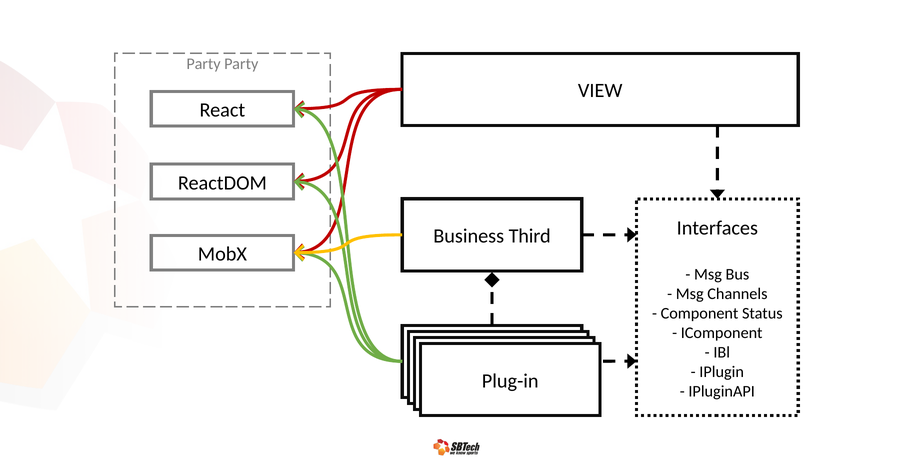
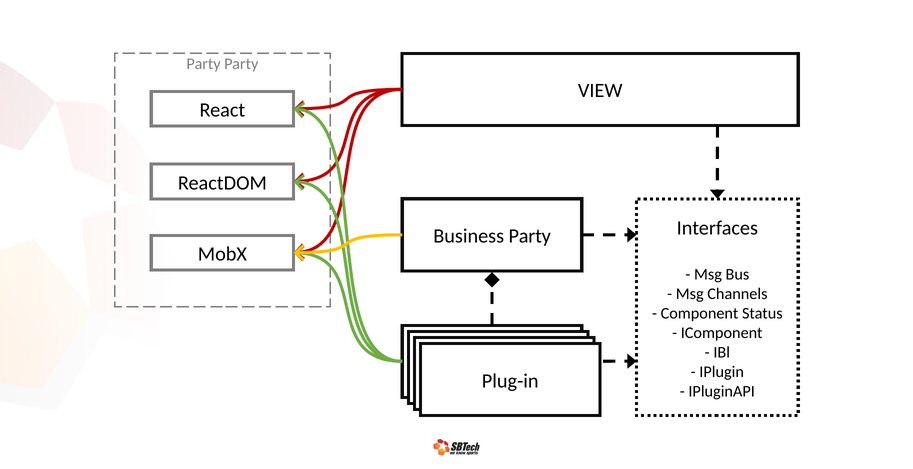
Business Third: Third -> Party
